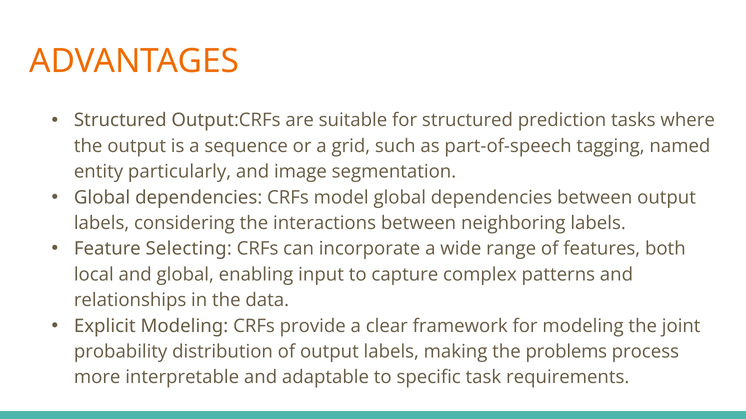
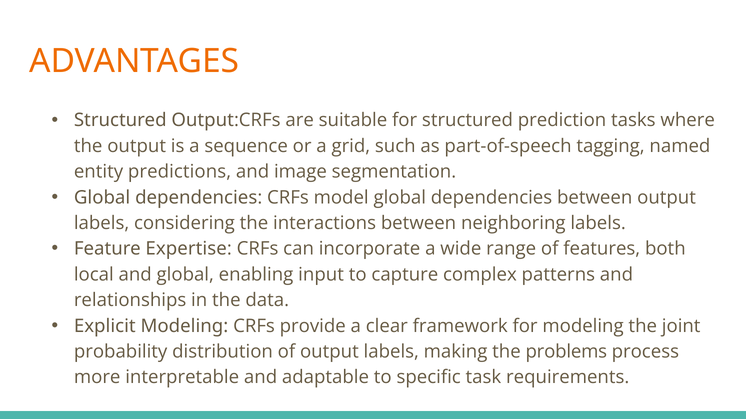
particularly: particularly -> predictions
Selecting: Selecting -> Expertise
